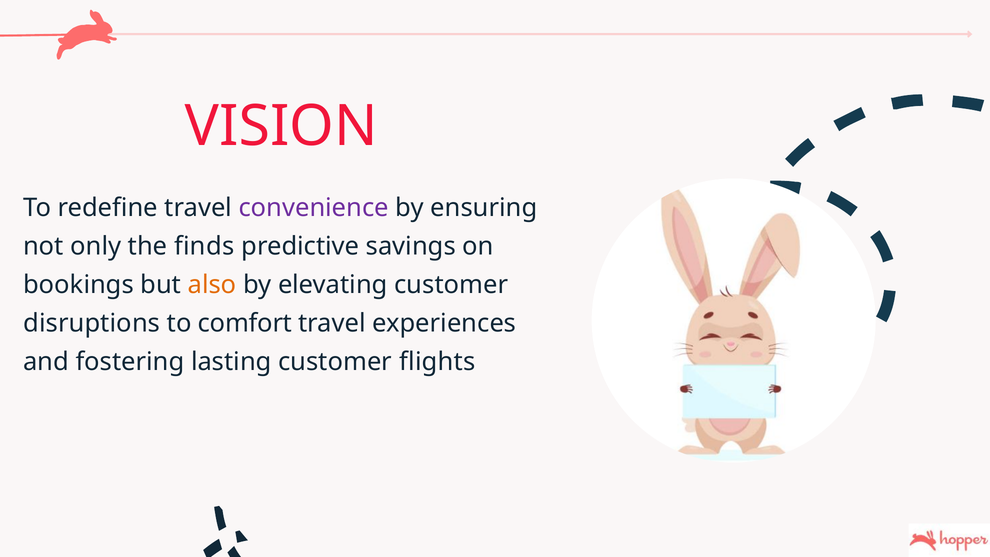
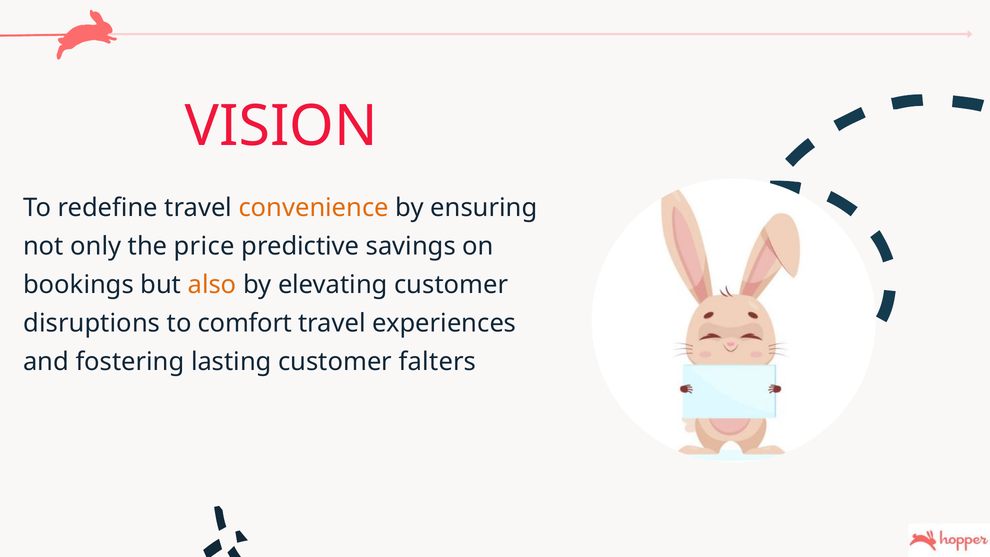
convenience colour: purple -> orange
finds: finds -> price
flights: flights -> falters
